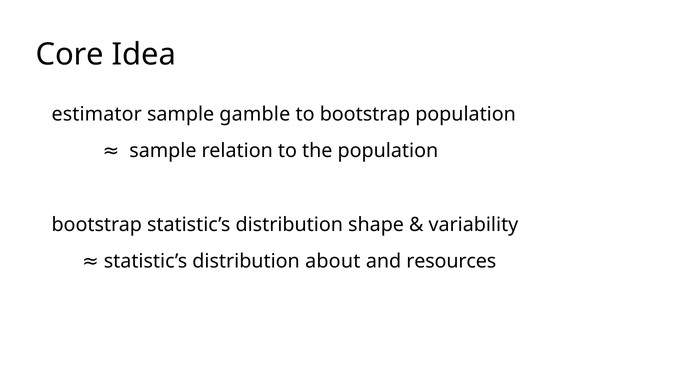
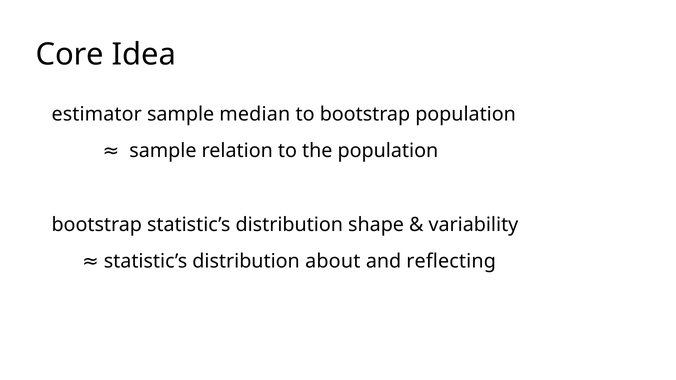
gamble: gamble -> median
resources: resources -> reflecting
